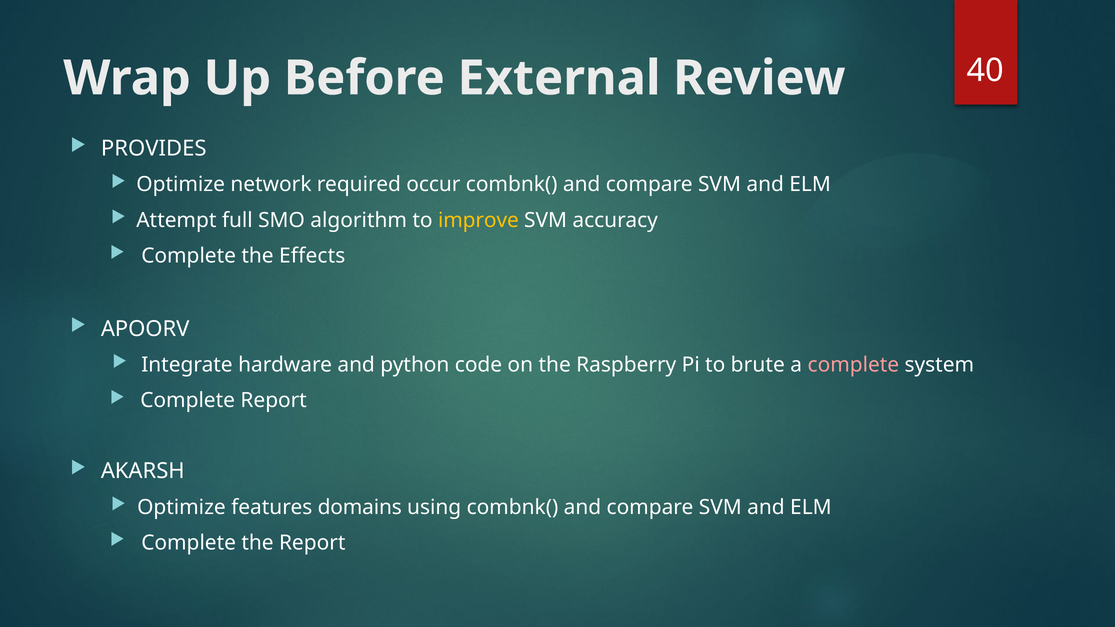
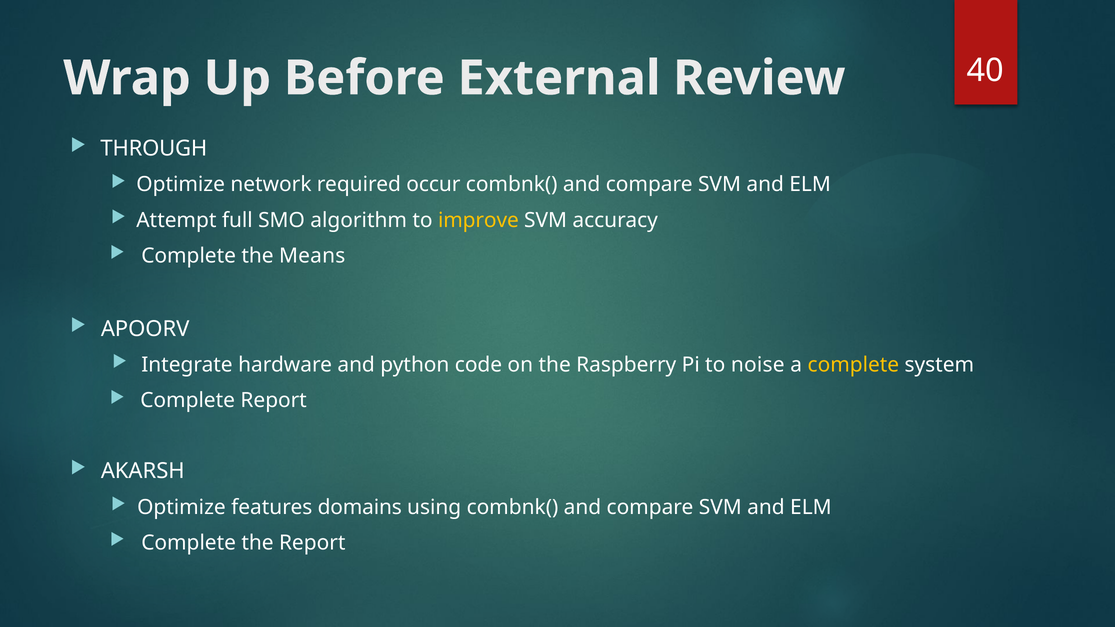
PROVIDES: PROVIDES -> THROUGH
Effects: Effects -> Means
brute: brute -> noise
complete at (853, 365) colour: pink -> yellow
